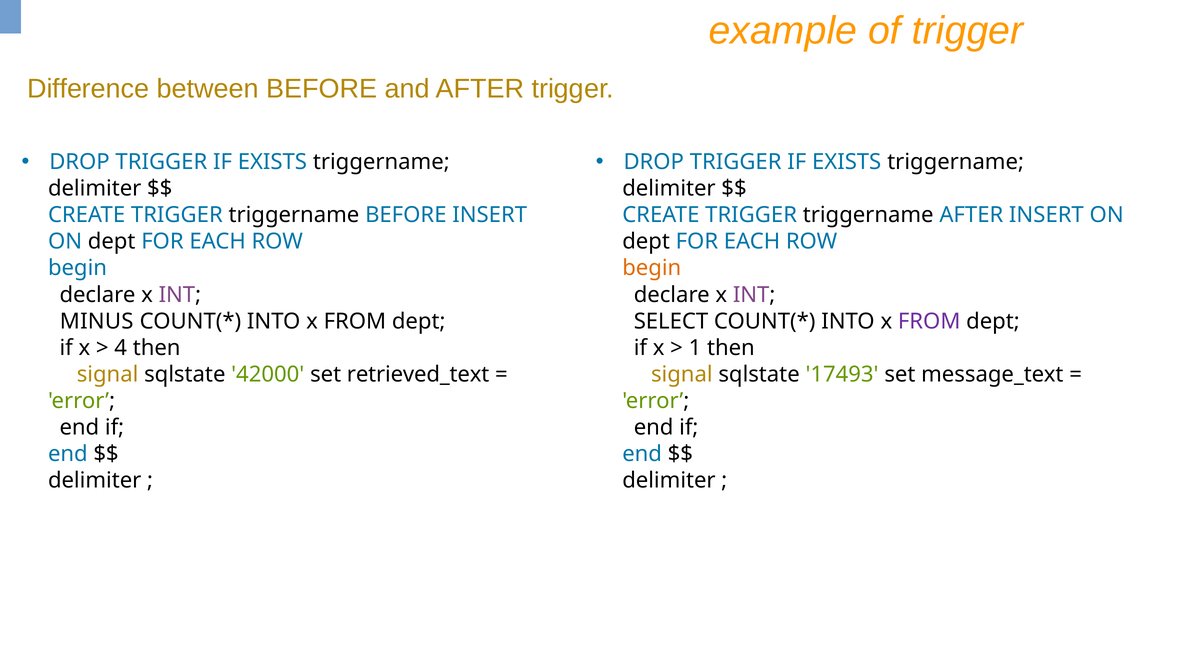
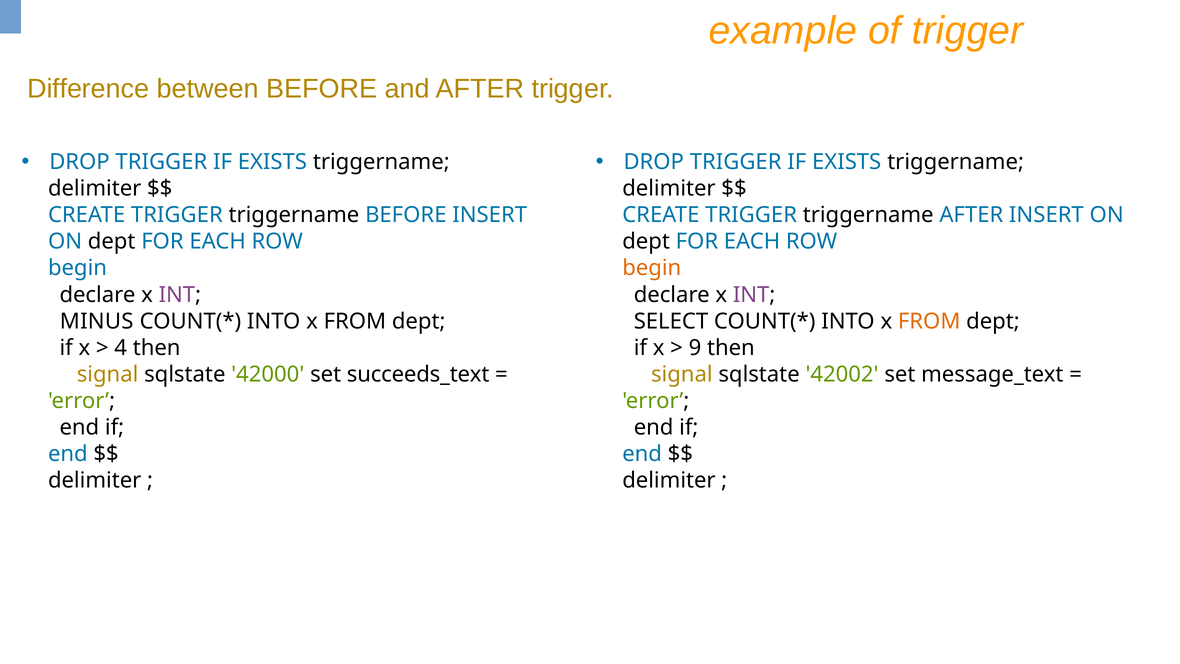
FROM at (929, 321) colour: purple -> orange
1: 1 -> 9
retrieved_text: retrieved_text -> succeeds_text
17493: 17493 -> 42002
